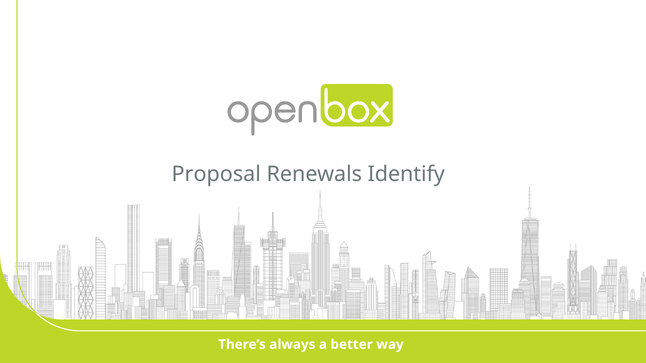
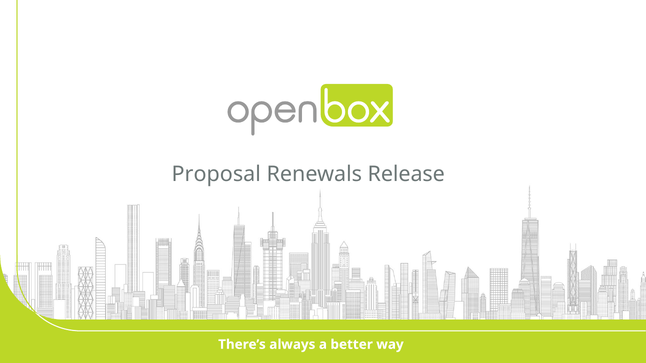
Identify: Identify -> Release
